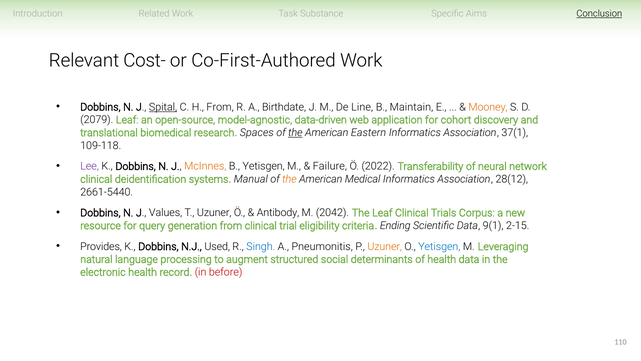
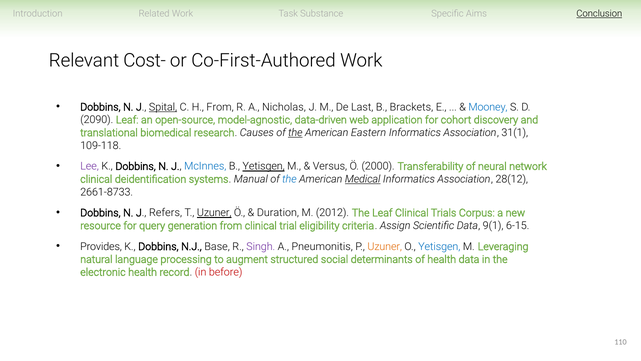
Birthdate: Birthdate -> Nicholas
Line: Line -> Last
Maintain: Maintain -> Brackets
Mooney colour: orange -> blue
2079: 2079 -> 2090
Spaces: Spaces -> Causes
37(1: 37(1 -> 31(1
McInnes colour: orange -> blue
Yetisgen at (264, 166) underline: none -> present
Failure: Failure -> Versus
2022: 2022 -> 2000
the at (289, 179) colour: orange -> blue
Medical underline: none -> present
2661-5440: 2661-5440 -> 2661-8733
Values: Values -> Refers
Uzuner at (214, 213) underline: none -> present
Antibody: Antibody -> Duration
2042: 2042 -> 2012
Ending: Ending -> Assign
2-15: 2-15 -> 6-15
Used: Used -> Base
Singh colour: blue -> purple
